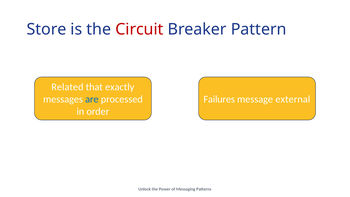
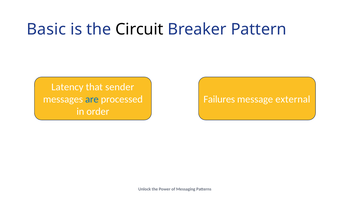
Store: Store -> Basic
Circuit colour: red -> black
Related: Related -> Latency
exactly: exactly -> sender
